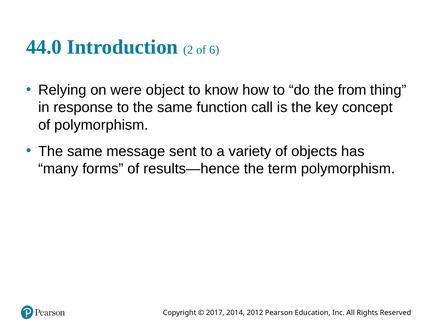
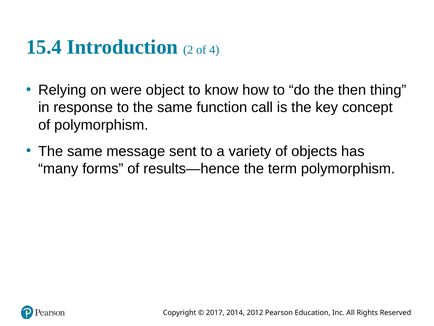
44.0: 44.0 -> 15.4
6: 6 -> 4
from: from -> then
